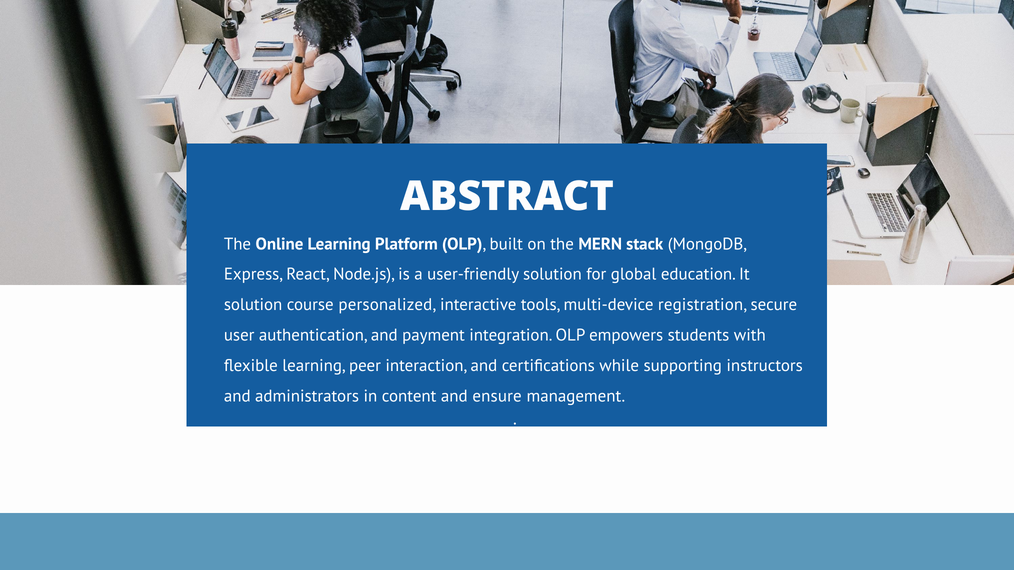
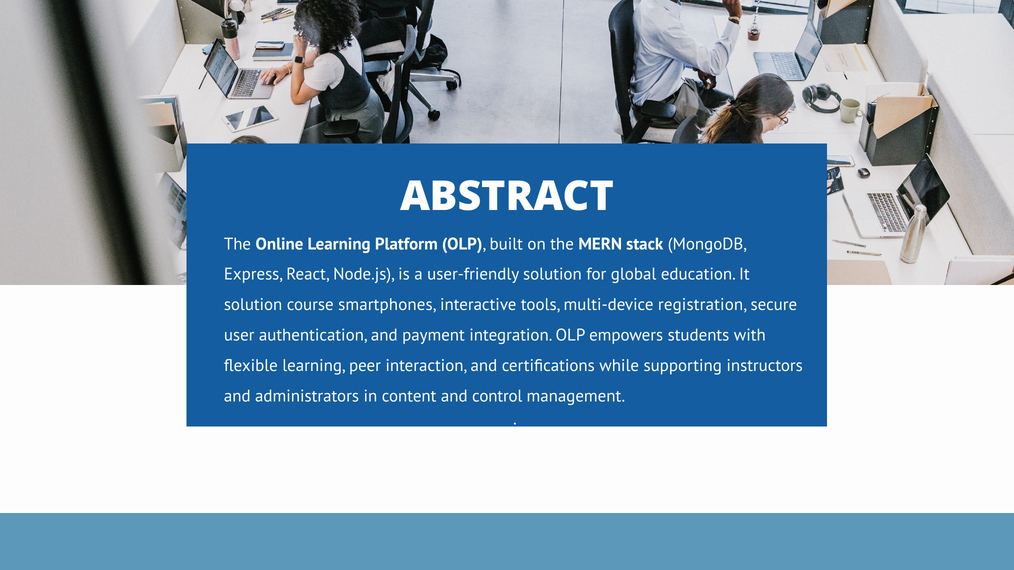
personalized: personalized -> smartphones
ensure: ensure -> control
